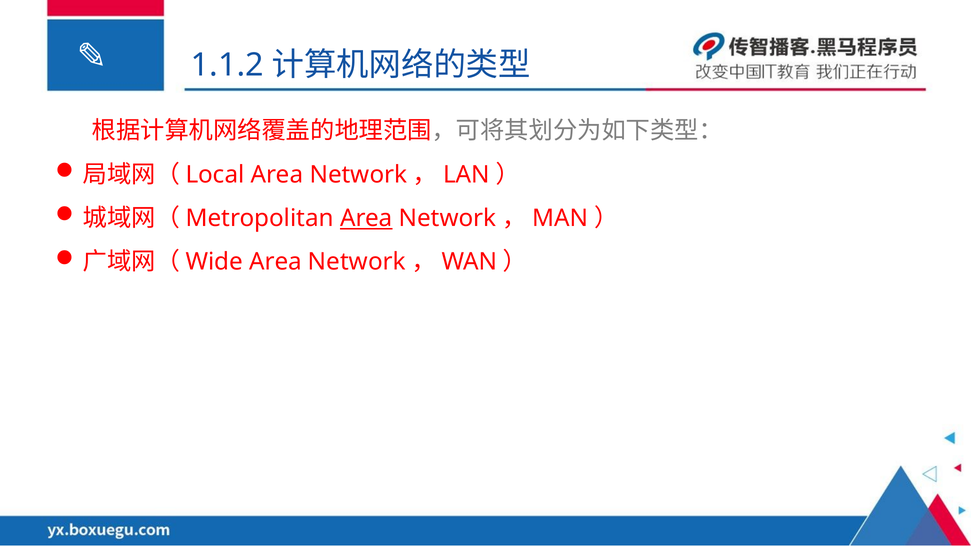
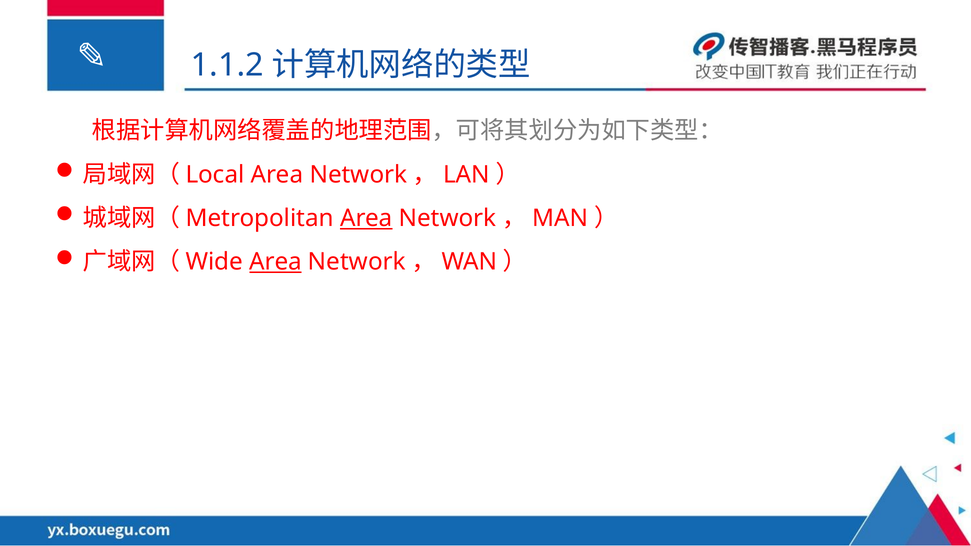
Area at (276, 262) underline: none -> present
